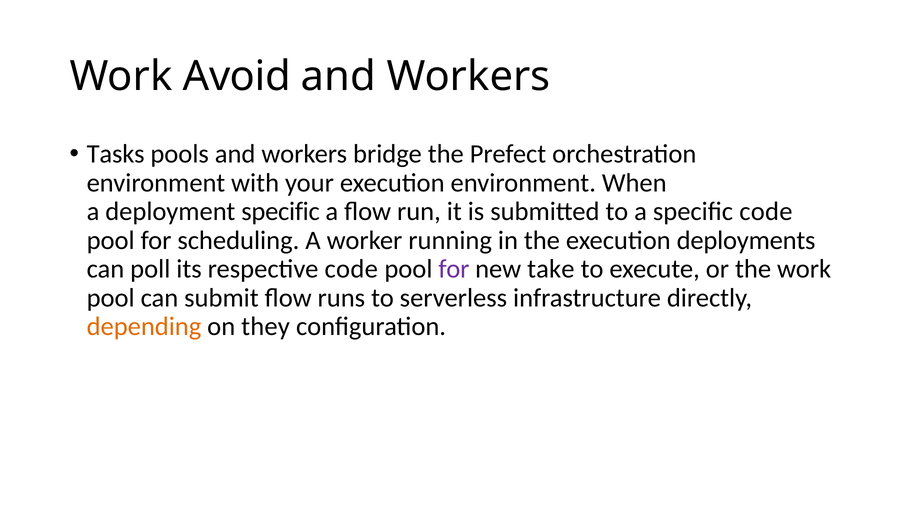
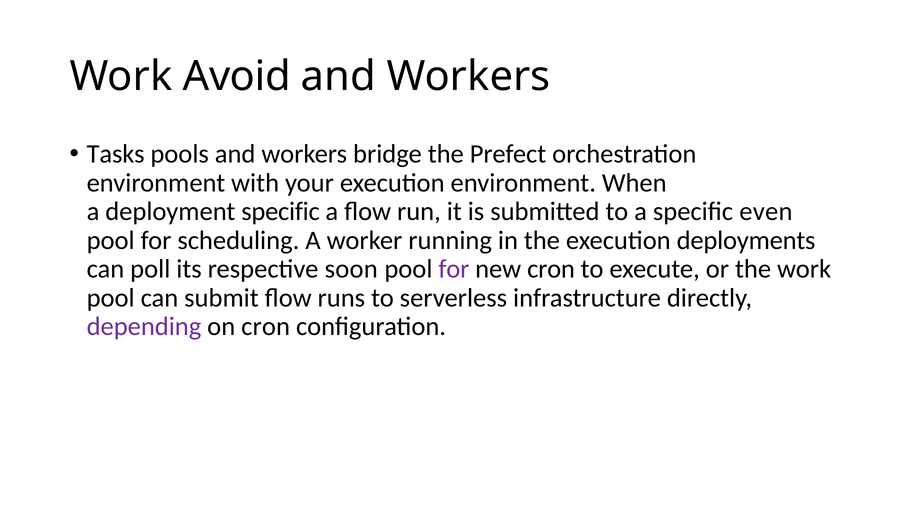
specific code: code -> even
respective code: code -> soon
new take: take -> cron
depending colour: orange -> purple
on they: they -> cron
